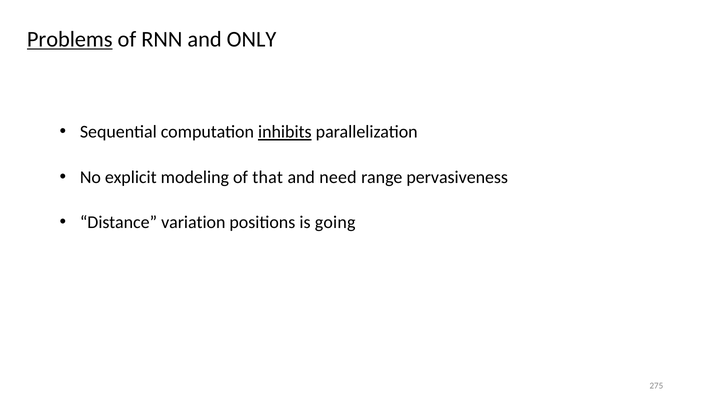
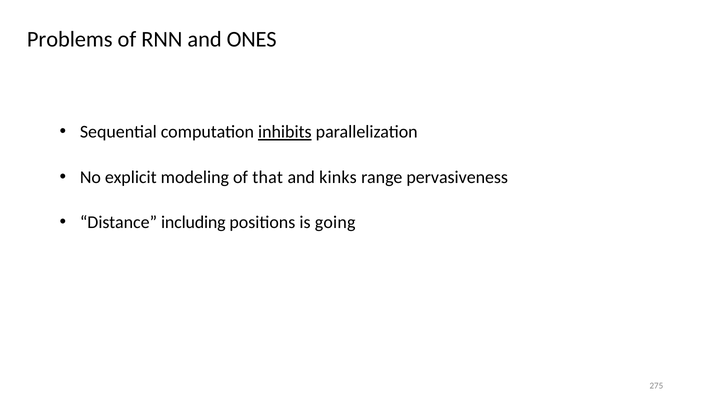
Problems underline: present -> none
ONLY: ONLY -> ONES
need: need -> kinks
variation: variation -> including
